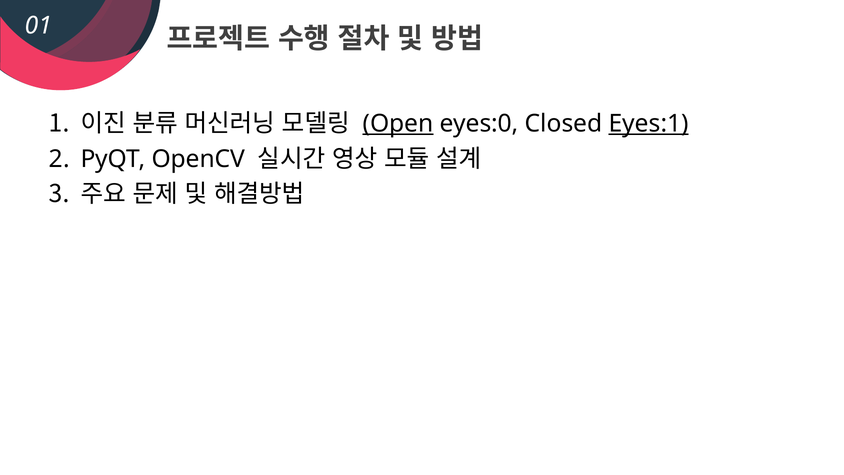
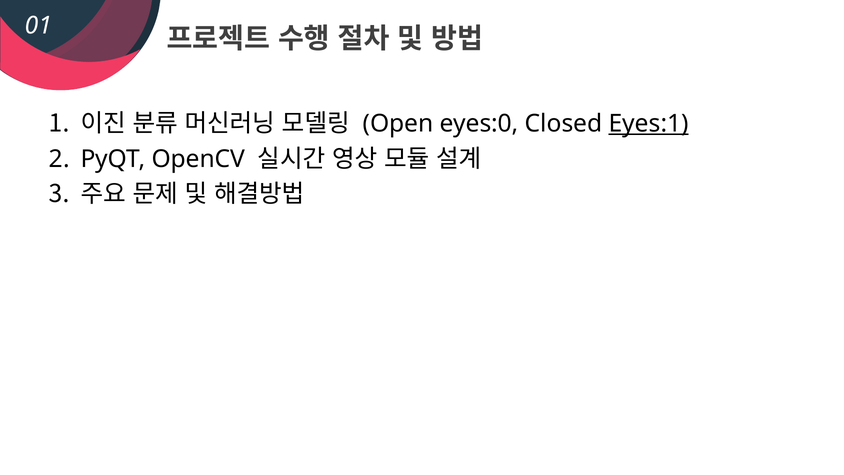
Open underline: present -> none
